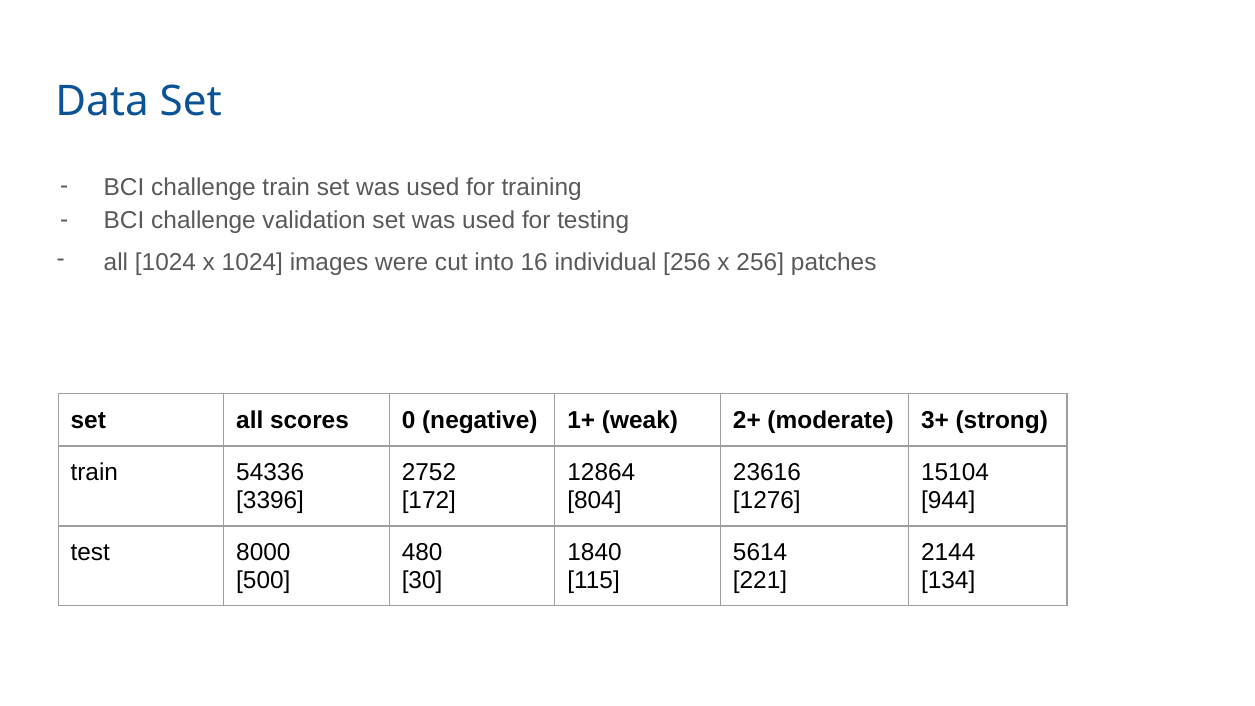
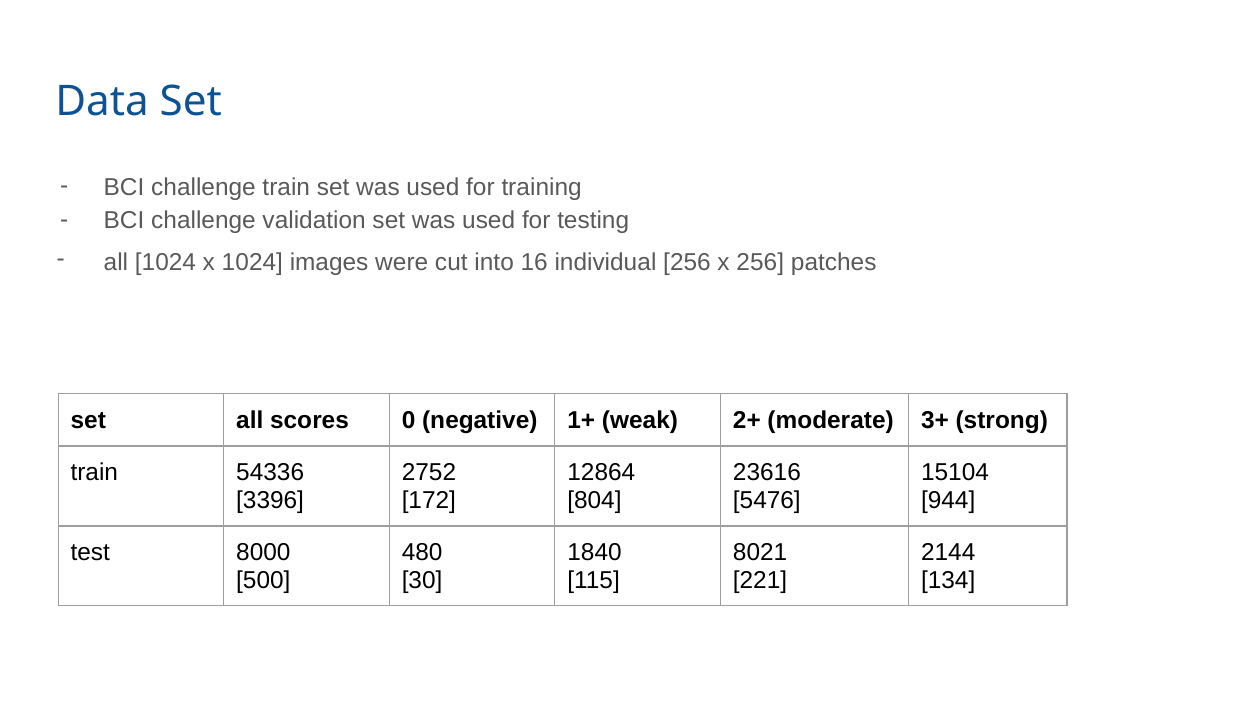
1276: 1276 -> 5476
5614: 5614 -> 8021
